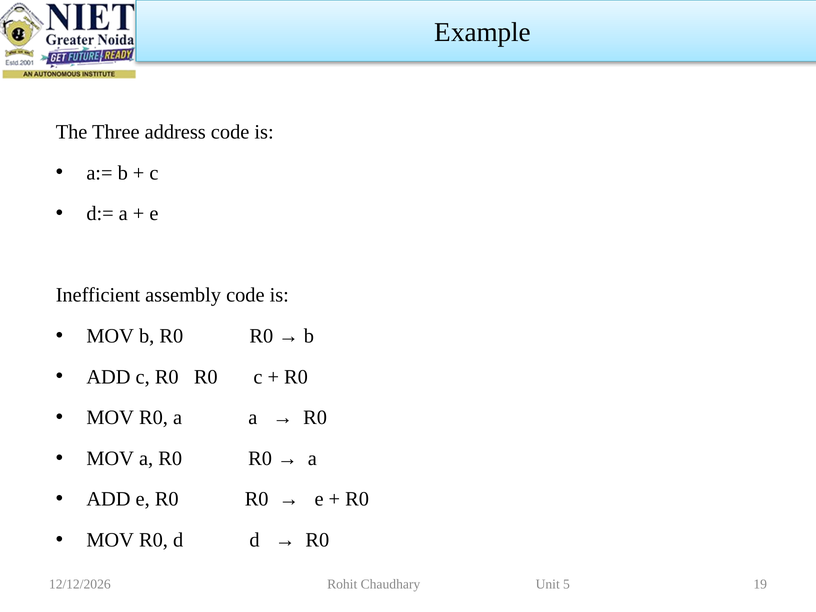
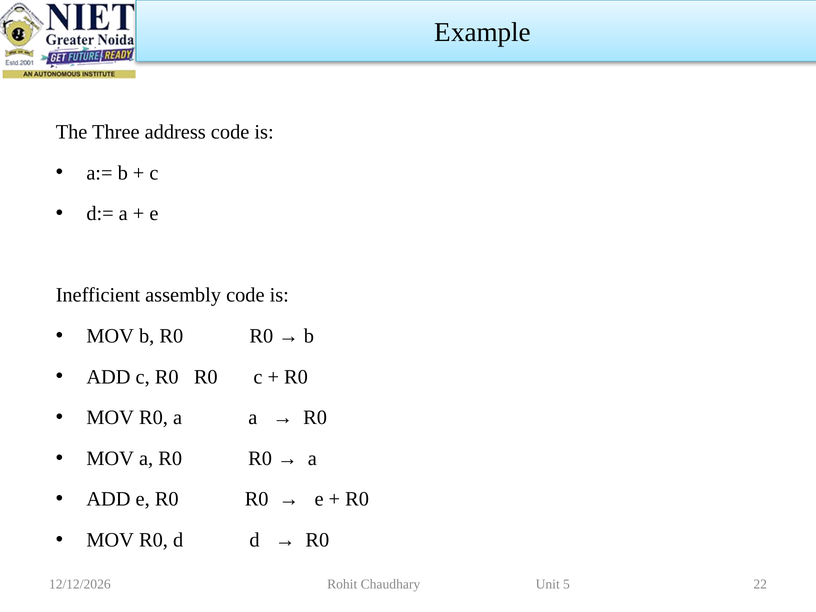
19: 19 -> 22
